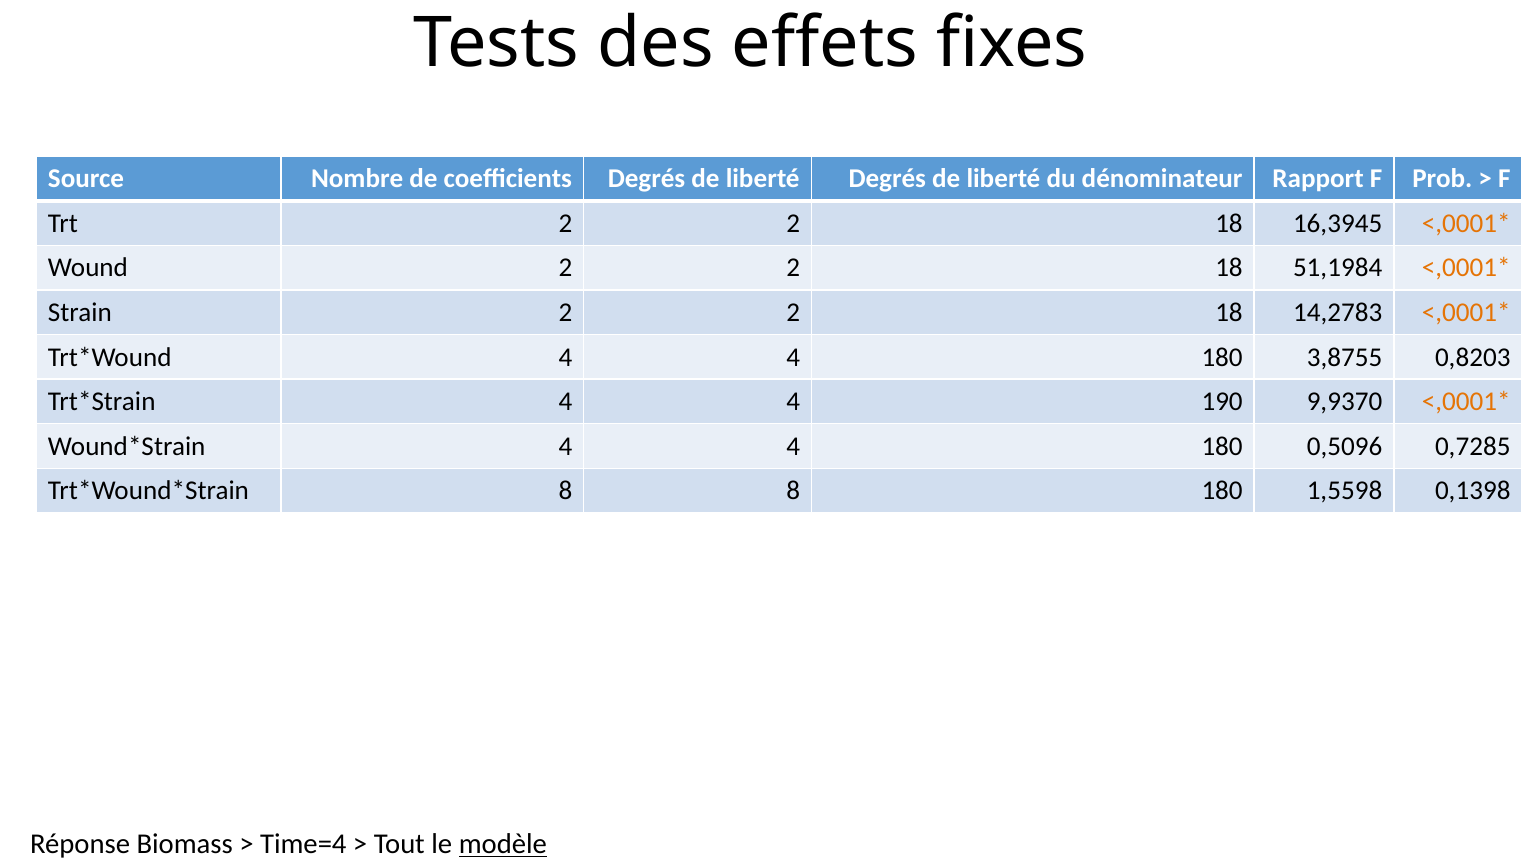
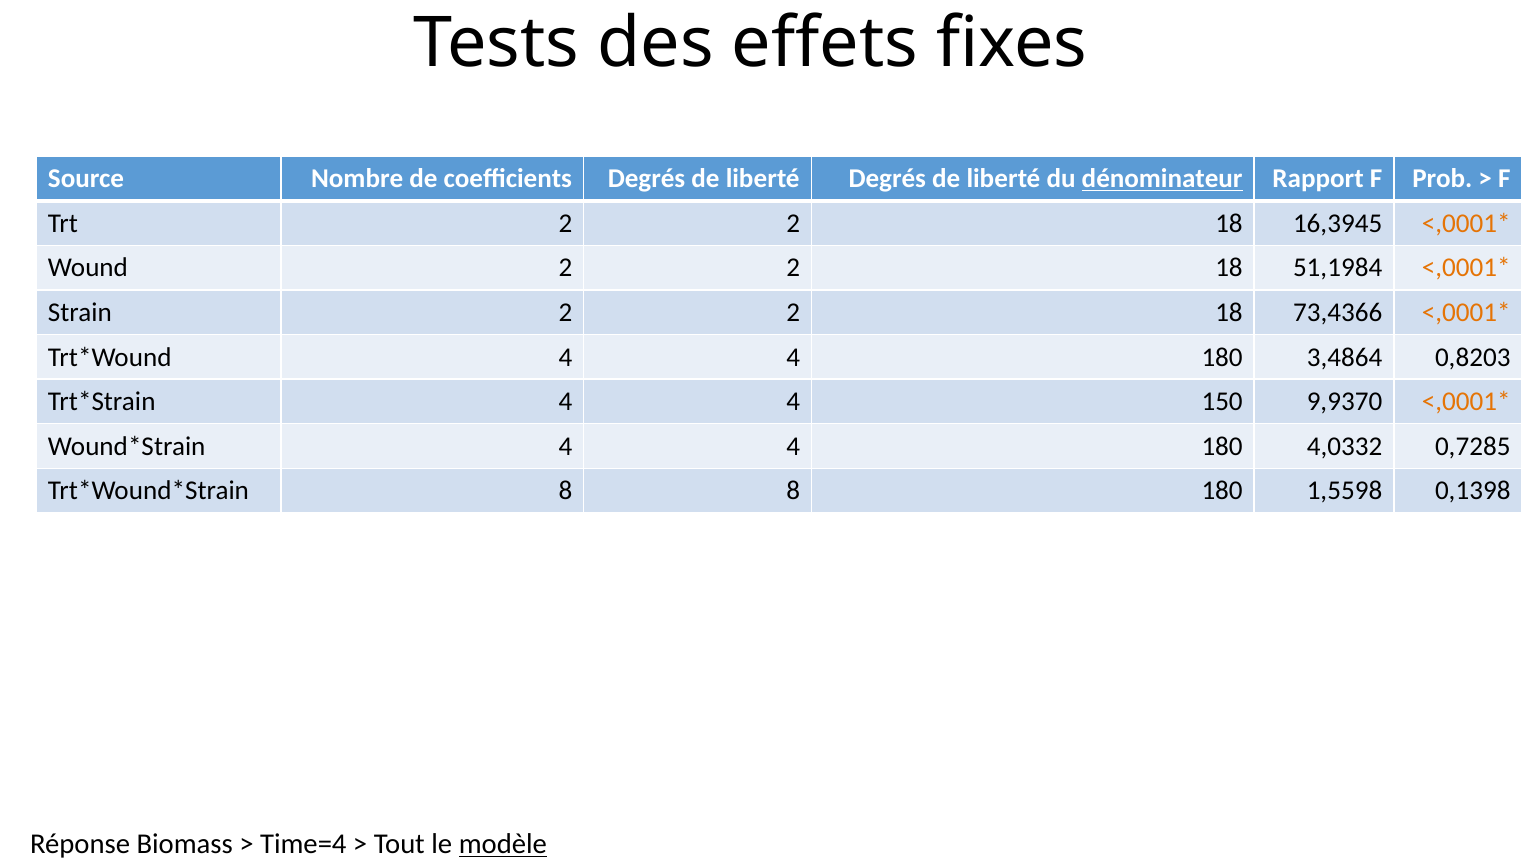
dénominateur underline: none -> present
14,2783: 14,2783 -> 73,4366
3,8755: 3,8755 -> 3,4864
190: 190 -> 150
0,5096: 0,5096 -> 4,0332
